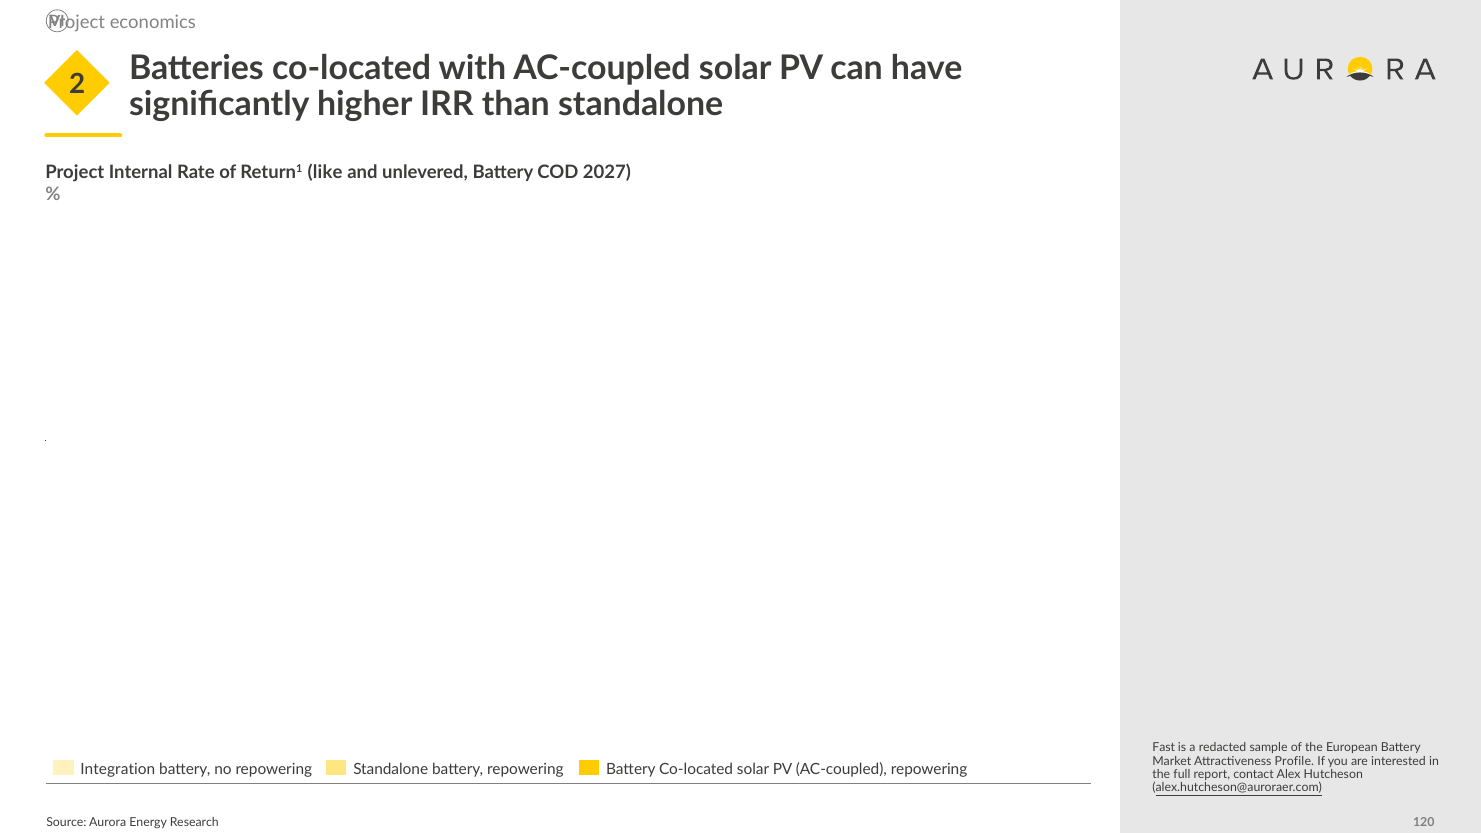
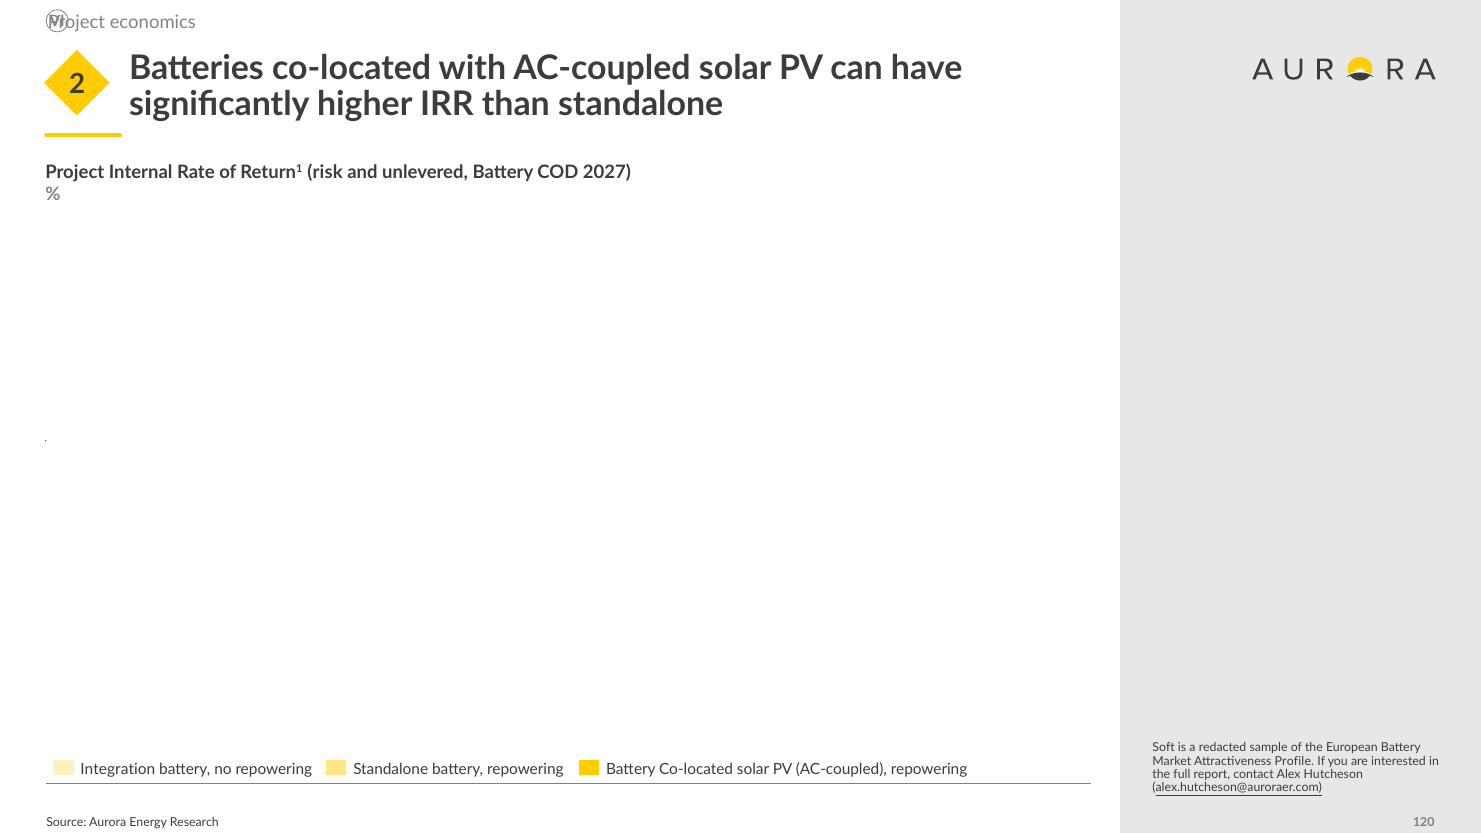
like: like -> risk
Fast: Fast -> Soft
